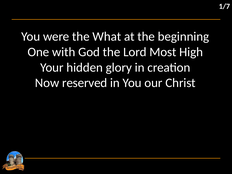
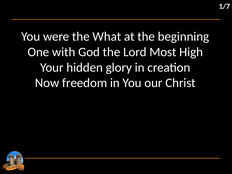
reserved: reserved -> freedom
